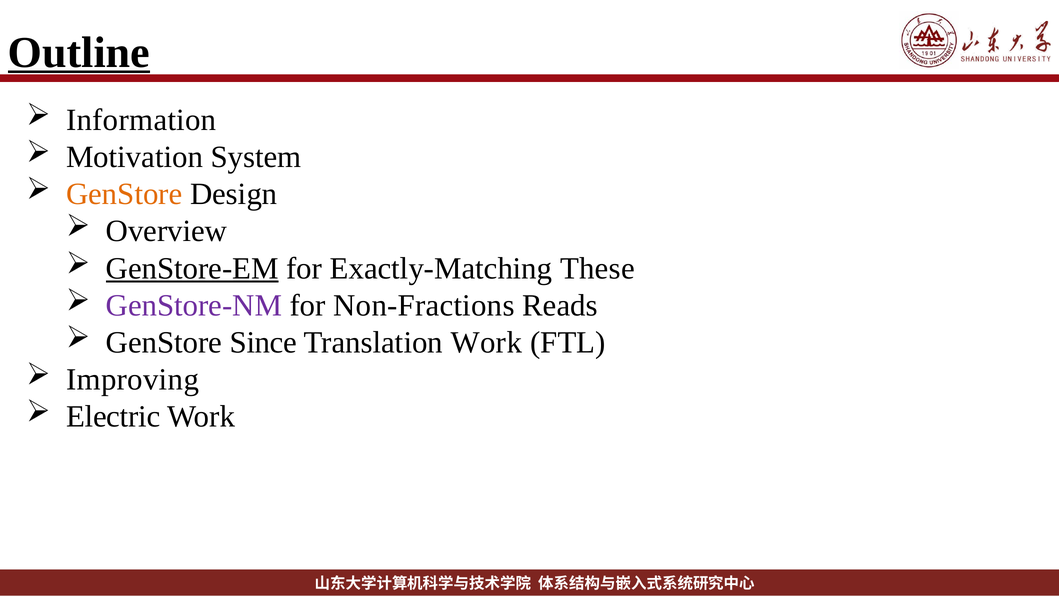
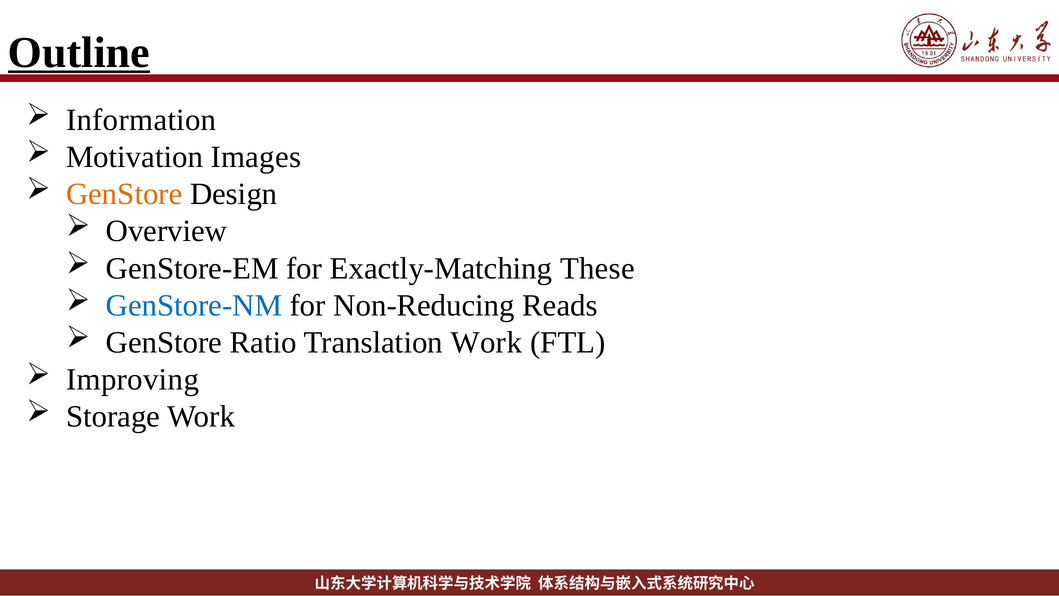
System: System -> Images
GenStore-EM underline: present -> none
GenStore-NM colour: purple -> blue
Non-Fractions: Non-Fractions -> Non-Reducing
Since: Since -> Ratio
Electric: Electric -> Storage
